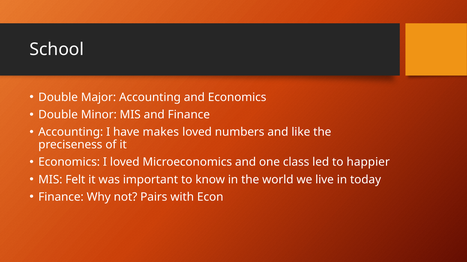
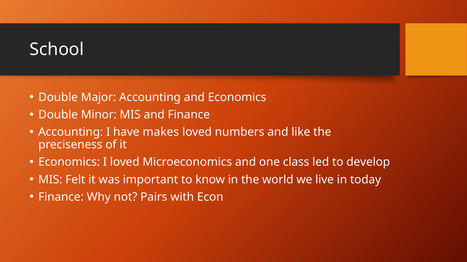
happier: happier -> develop
